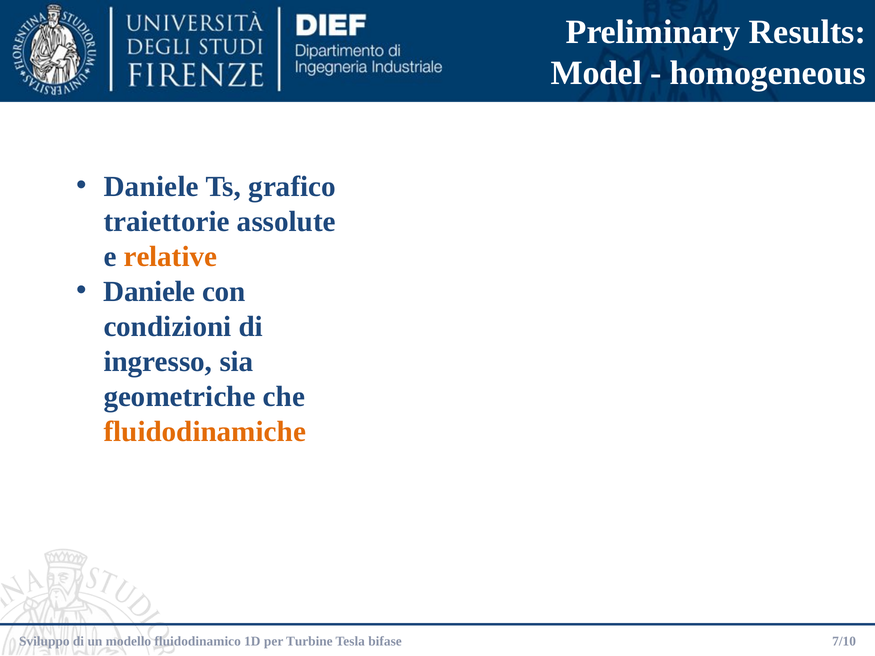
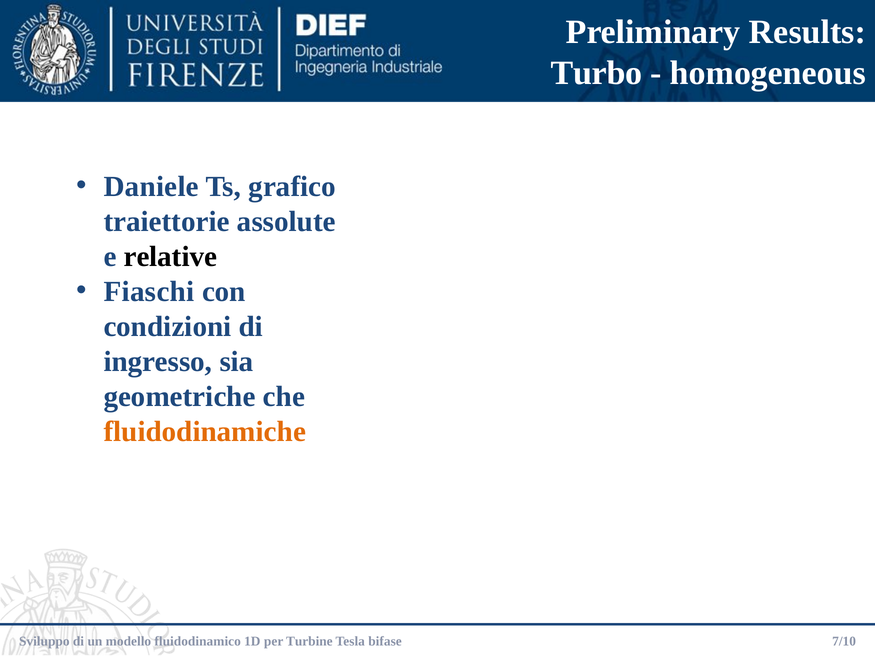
Model: Model -> Turbo
relative colour: orange -> black
Daniele at (149, 292): Daniele -> Fiaschi
